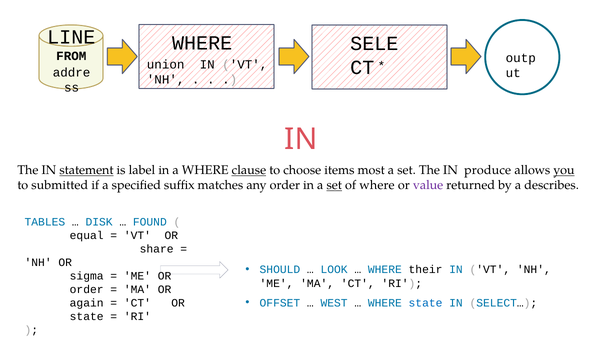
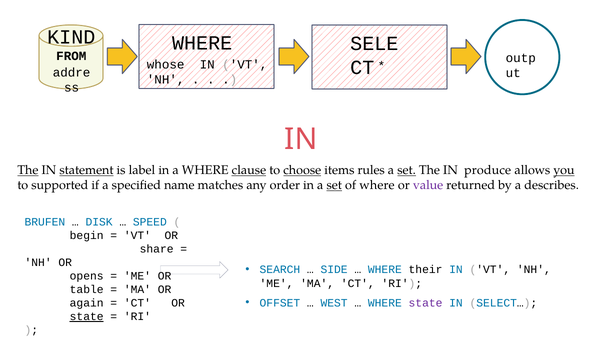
LINE: LINE -> KIND
union: union -> whose
The at (28, 170) underline: none -> present
choose underline: none -> present
most: most -> rules
set at (407, 170) underline: none -> present
submitted: submitted -> supported
suffix: suffix -> name
TABLES: TABLES -> BRUFEN
FOUND: FOUND -> SPEED
equal: equal -> begin
SHOULD: SHOULD -> SEARCH
LOOK: LOOK -> SIDE
sigma: sigma -> opens
order at (87, 289): order -> table
state at (426, 303) colour: blue -> purple
state at (87, 316) underline: none -> present
